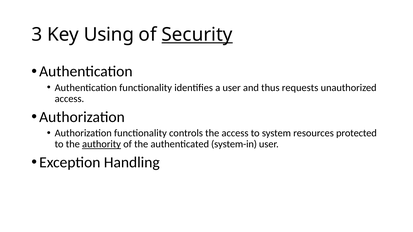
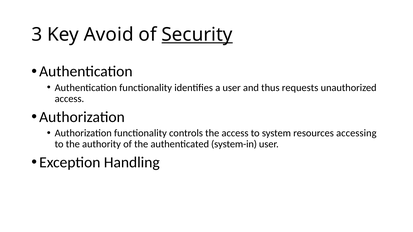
Using: Using -> Avoid
protected: protected -> accessing
authority underline: present -> none
